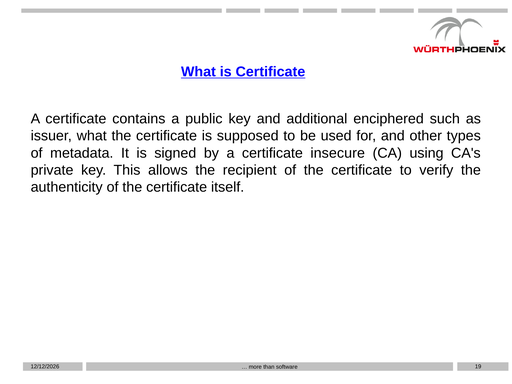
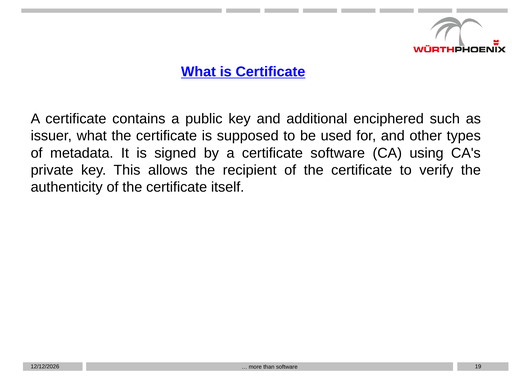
certificate insecure: insecure -> software
